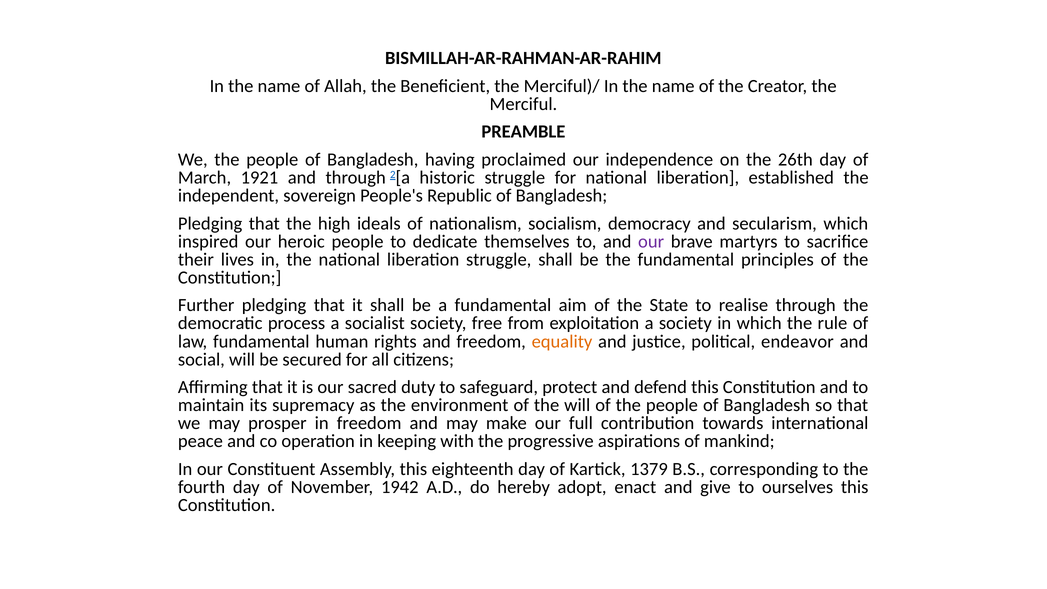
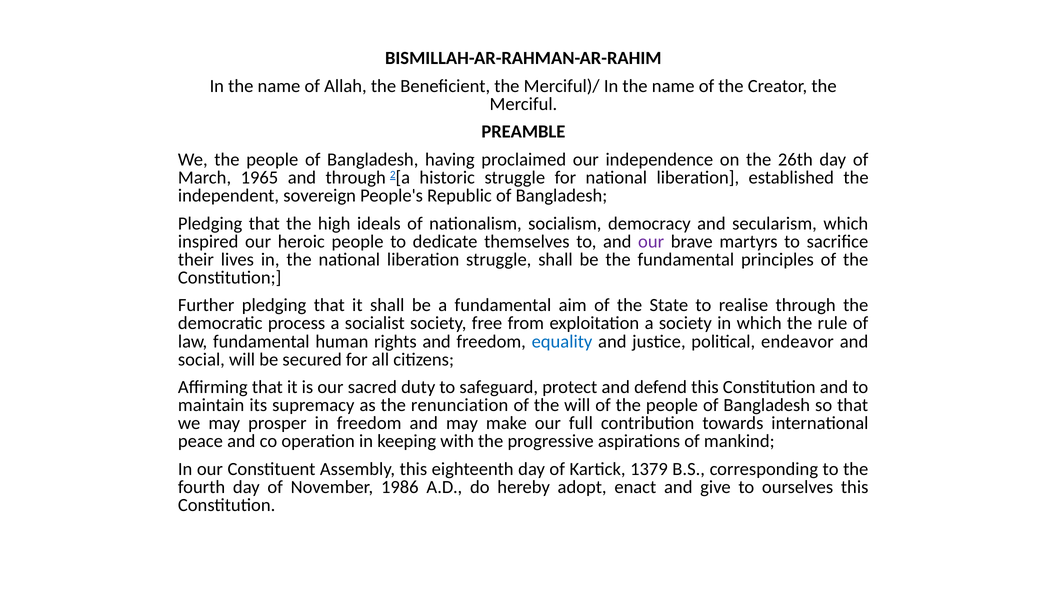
1921: 1921 -> 1965
equality colour: orange -> blue
environment: environment -> renunciation
1942: 1942 -> 1986
